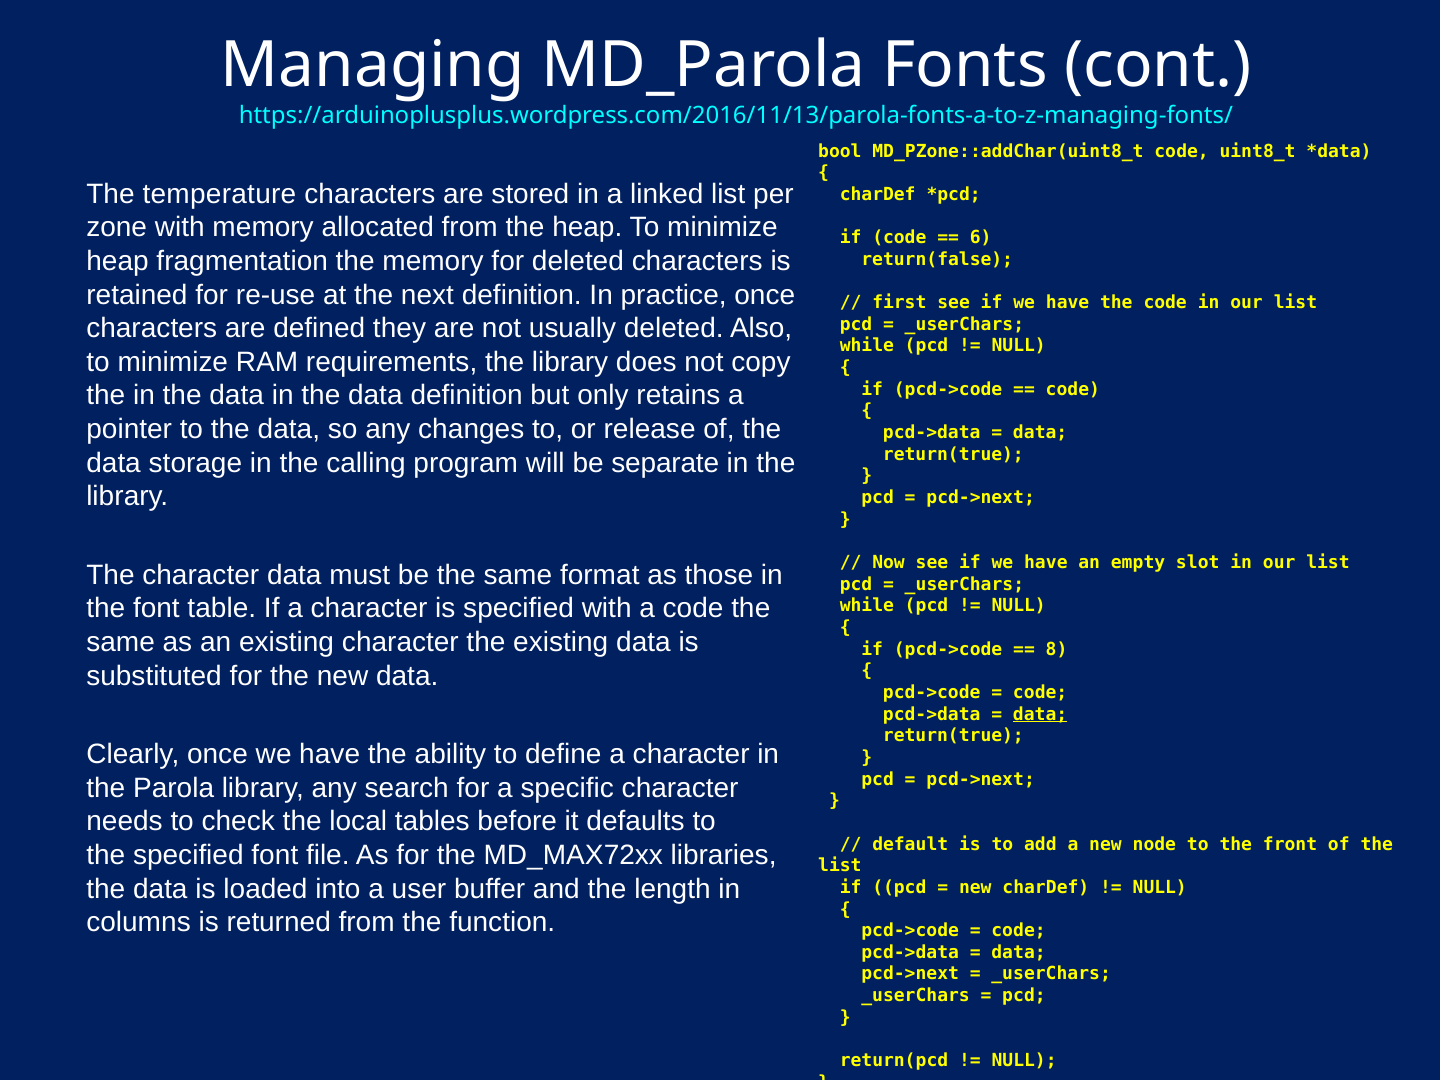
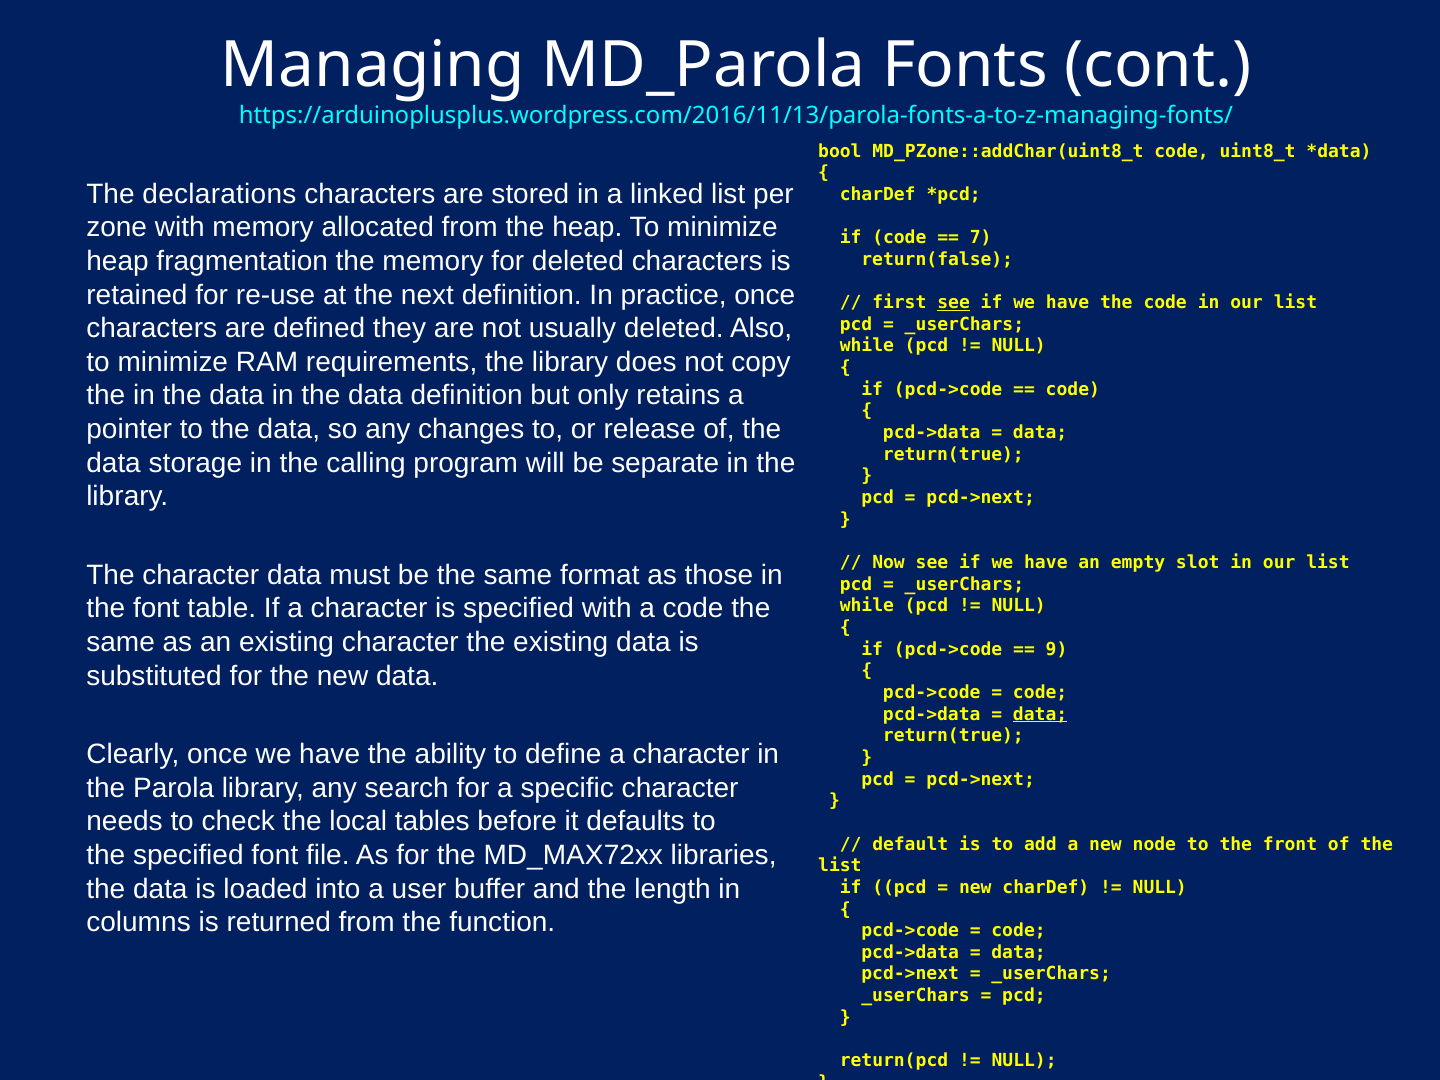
temperature: temperature -> declarations
6: 6 -> 7
see at (954, 303) underline: none -> present
8: 8 -> 9
